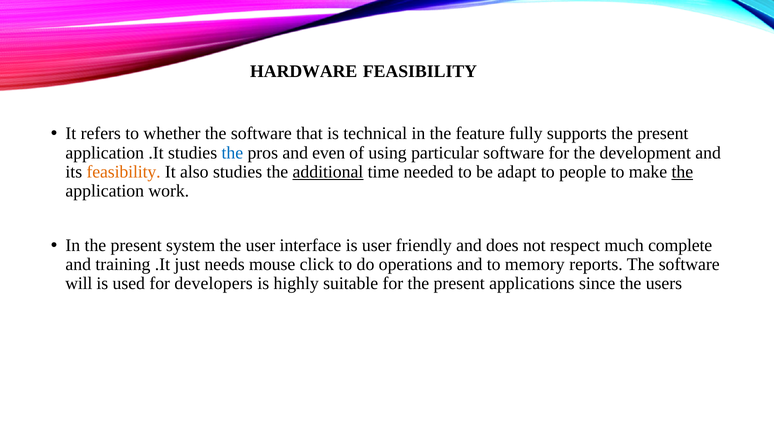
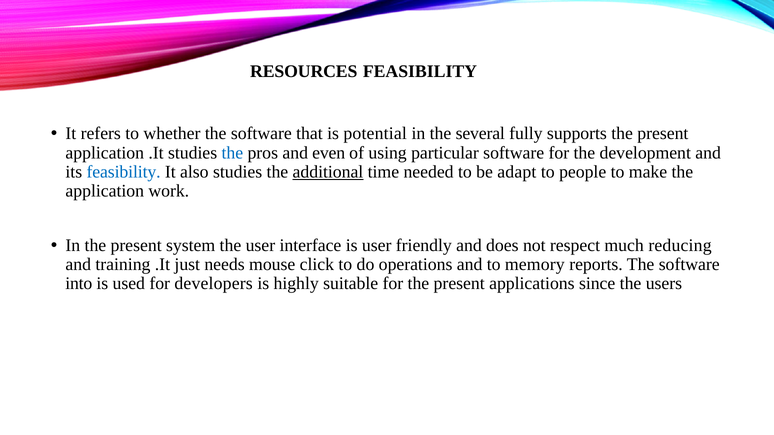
HARDWARE: HARDWARE -> RESOURCES
technical: technical -> potential
feature: feature -> several
feasibility at (124, 172) colour: orange -> blue
the at (682, 172) underline: present -> none
complete: complete -> reducing
will: will -> into
